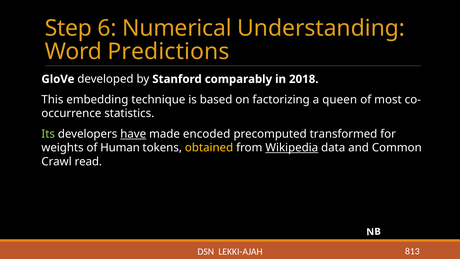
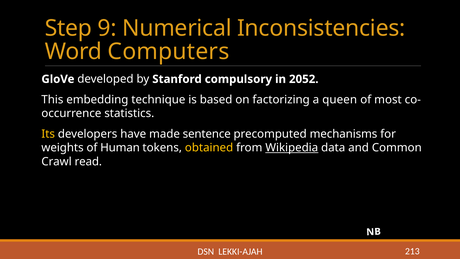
6: 6 -> 9
Understanding: Understanding -> Inconsistencies
Predictions: Predictions -> Computers
comparably: comparably -> compulsory
2018: 2018 -> 2052
Its colour: light green -> yellow
have underline: present -> none
encoded: encoded -> sentence
transformed: transformed -> mechanisms
813: 813 -> 213
